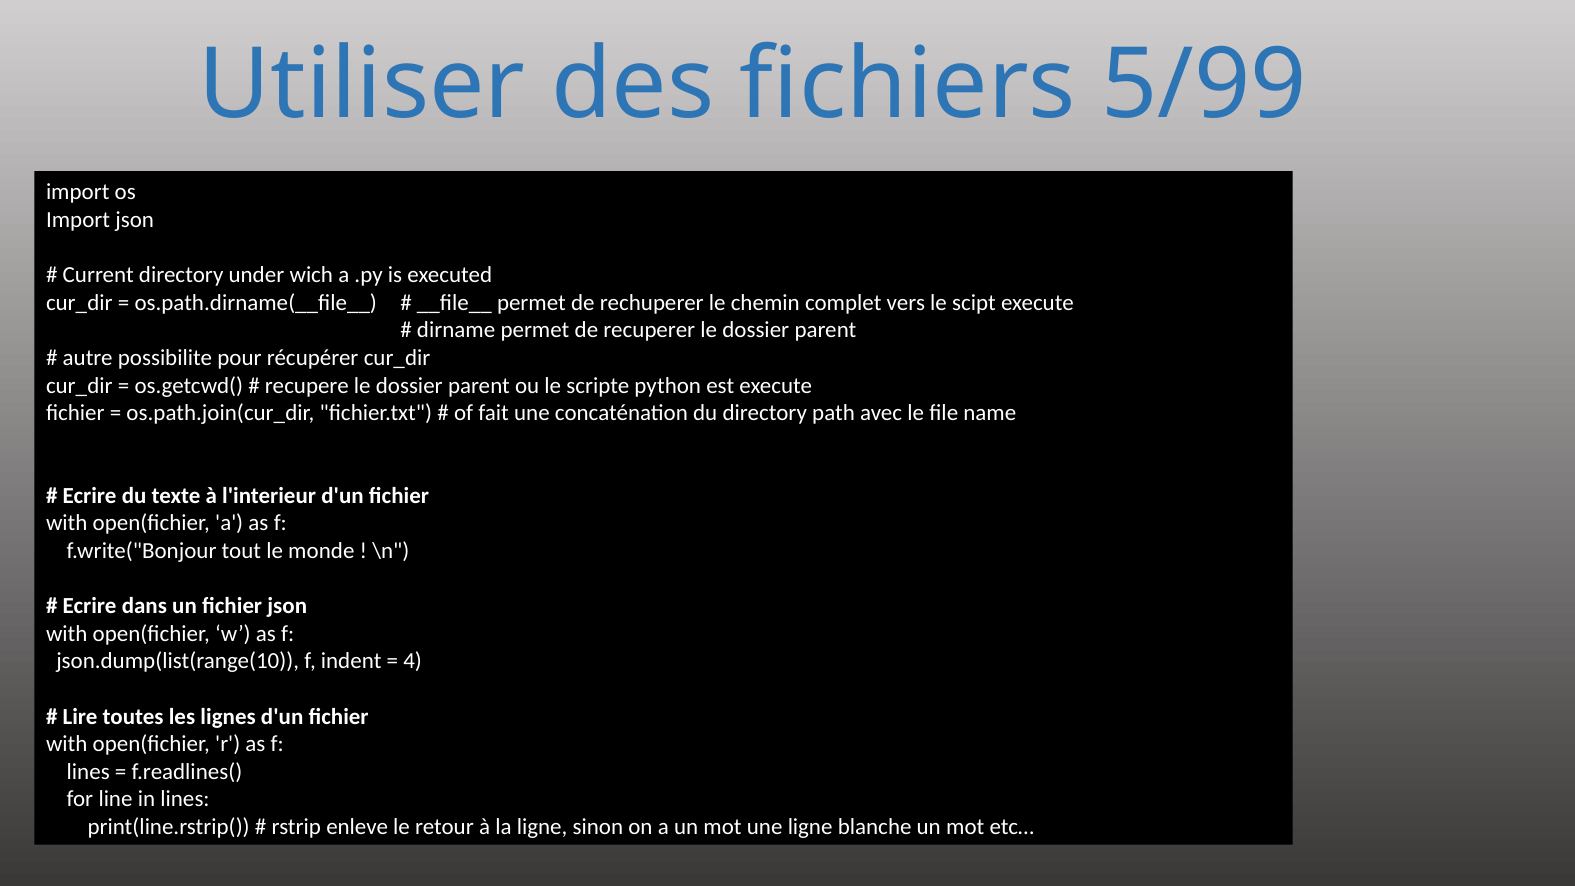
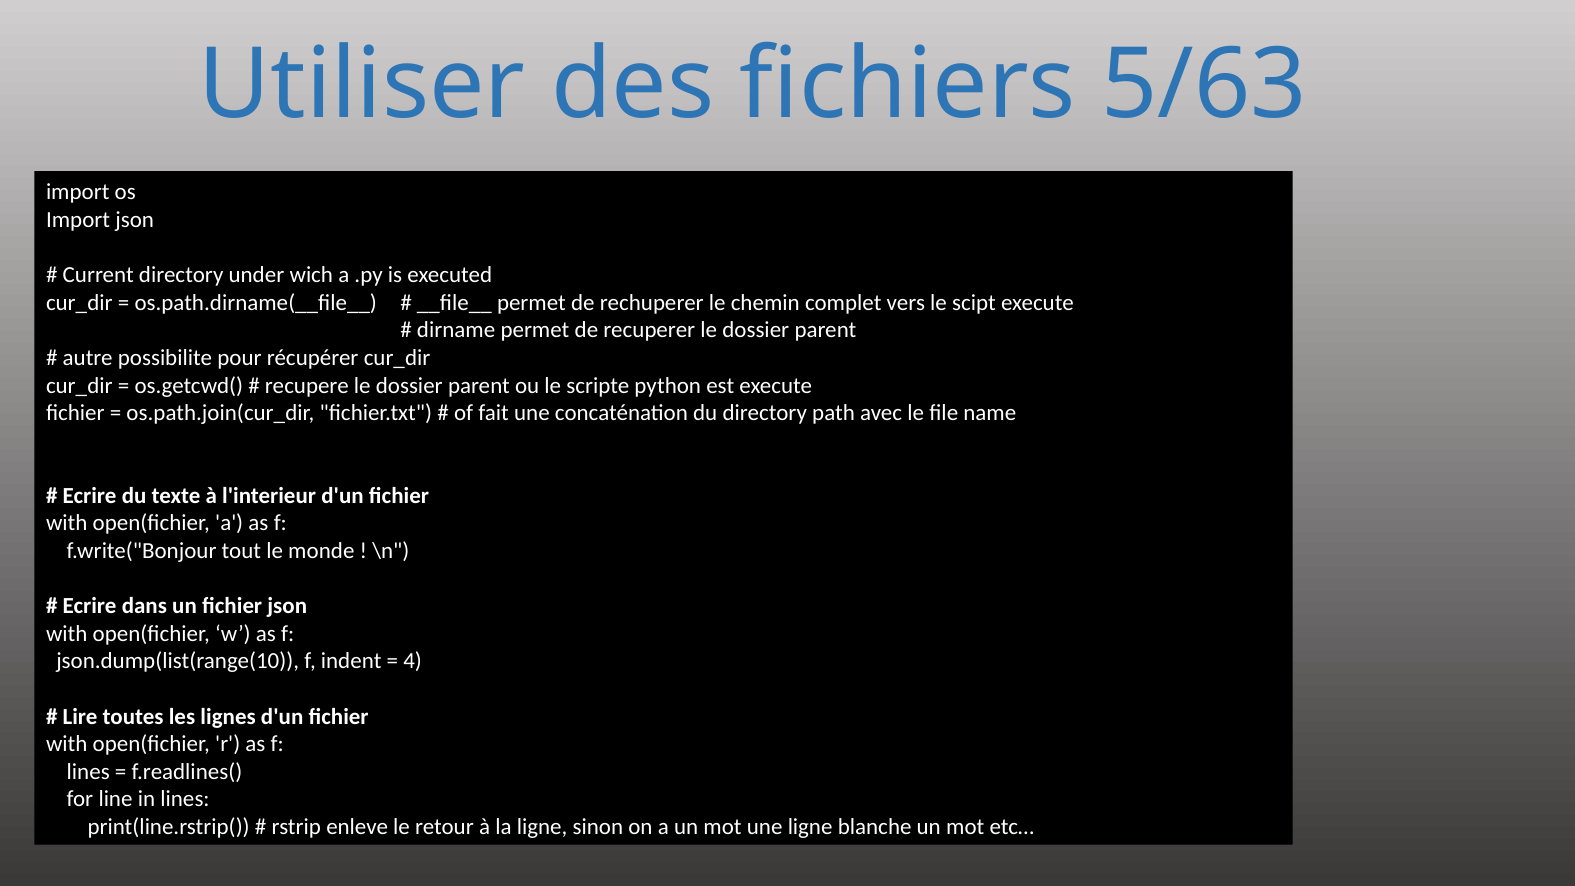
5/99: 5/99 -> 5/63
